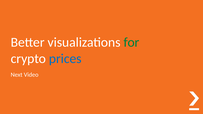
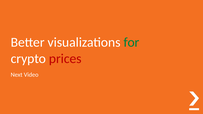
prices colour: blue -> red
